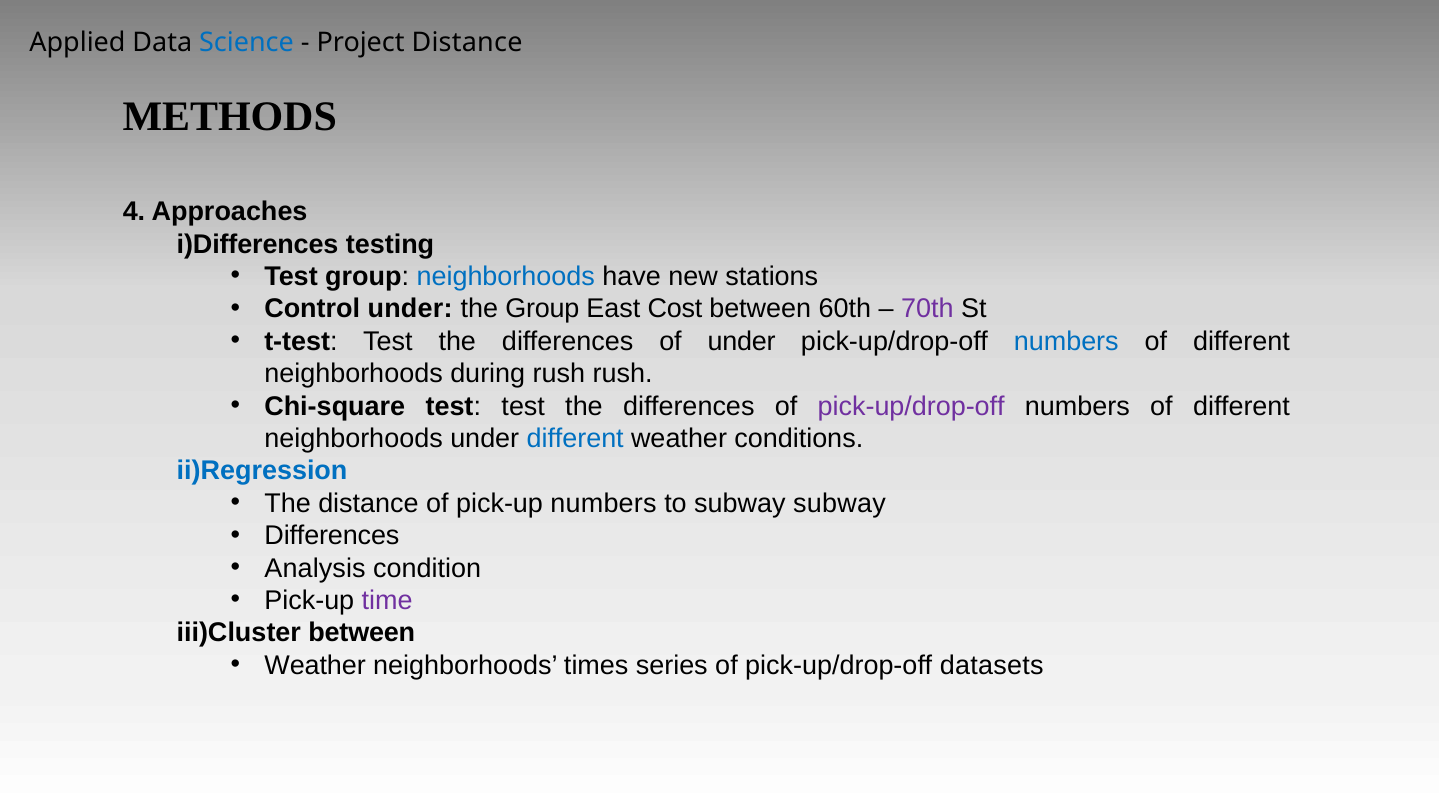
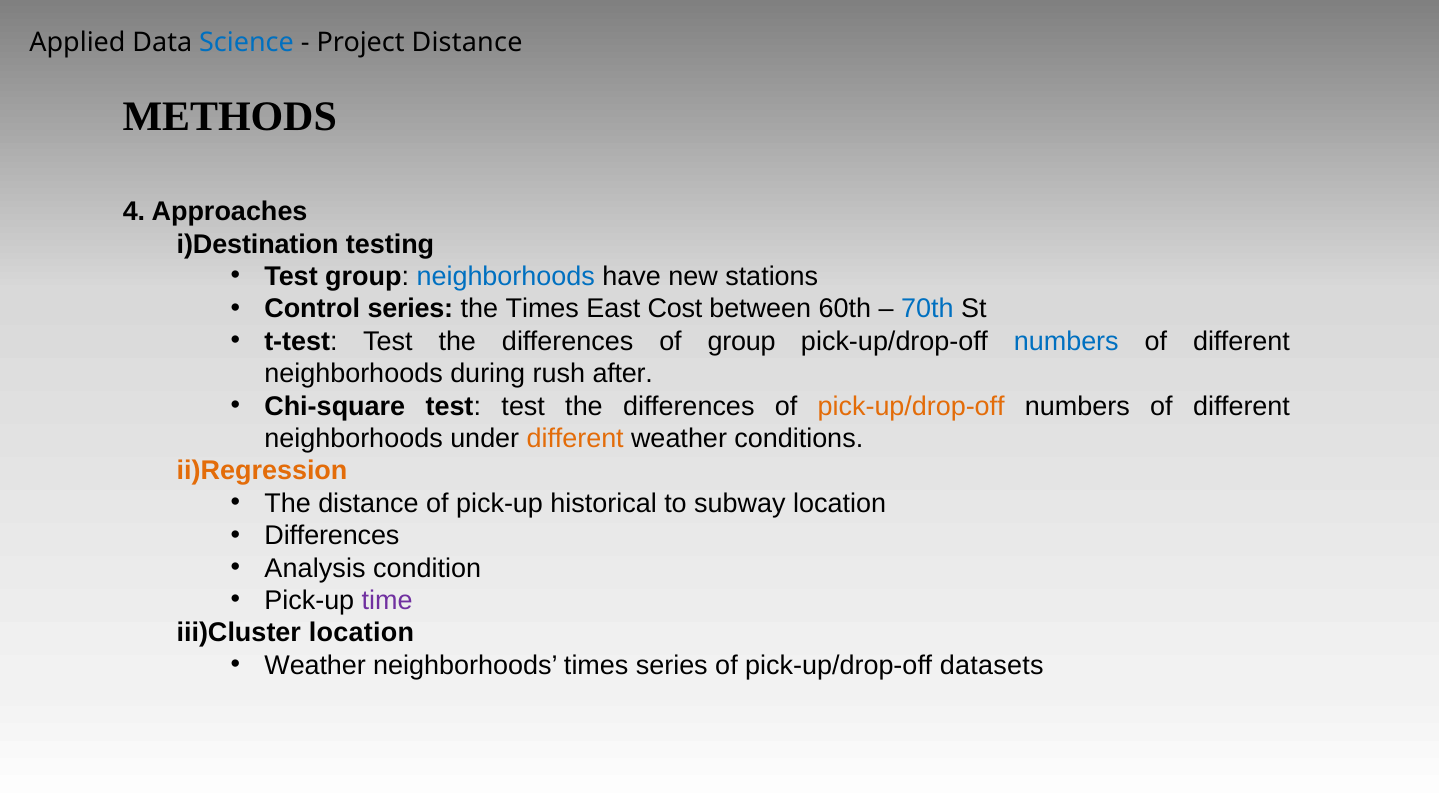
i)Differences: i)Differences -> i)Destination
Control under: under -> series
the Group: Group -> Times
70th colour: purple -> blue
of under: under -> group
rush rush: rush -> after
pick-up/drop-off at (911, 406) colour: purple -> orange
different at (575, 438) colour: blue -> orange
ii)Regression colour: blue -> orange
pick-up numbers: numbers -> historical
subway subway: subway -> location
iii)Cluster between: between -> location
